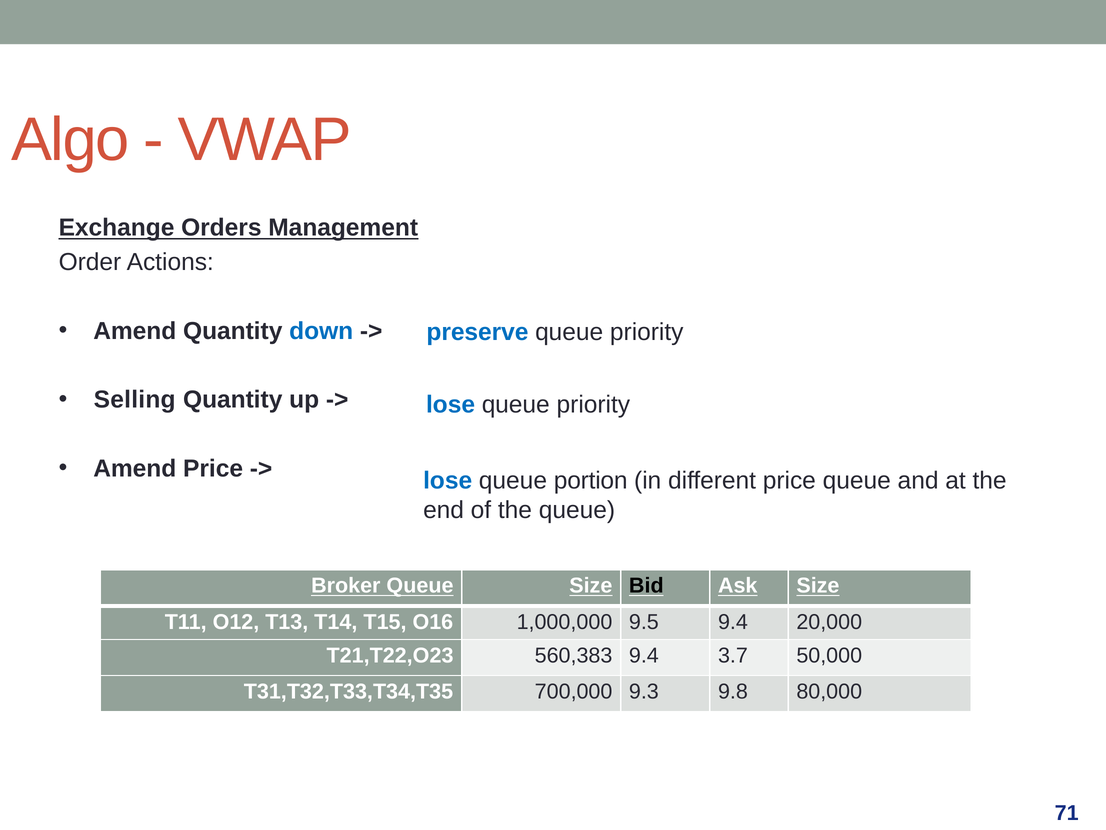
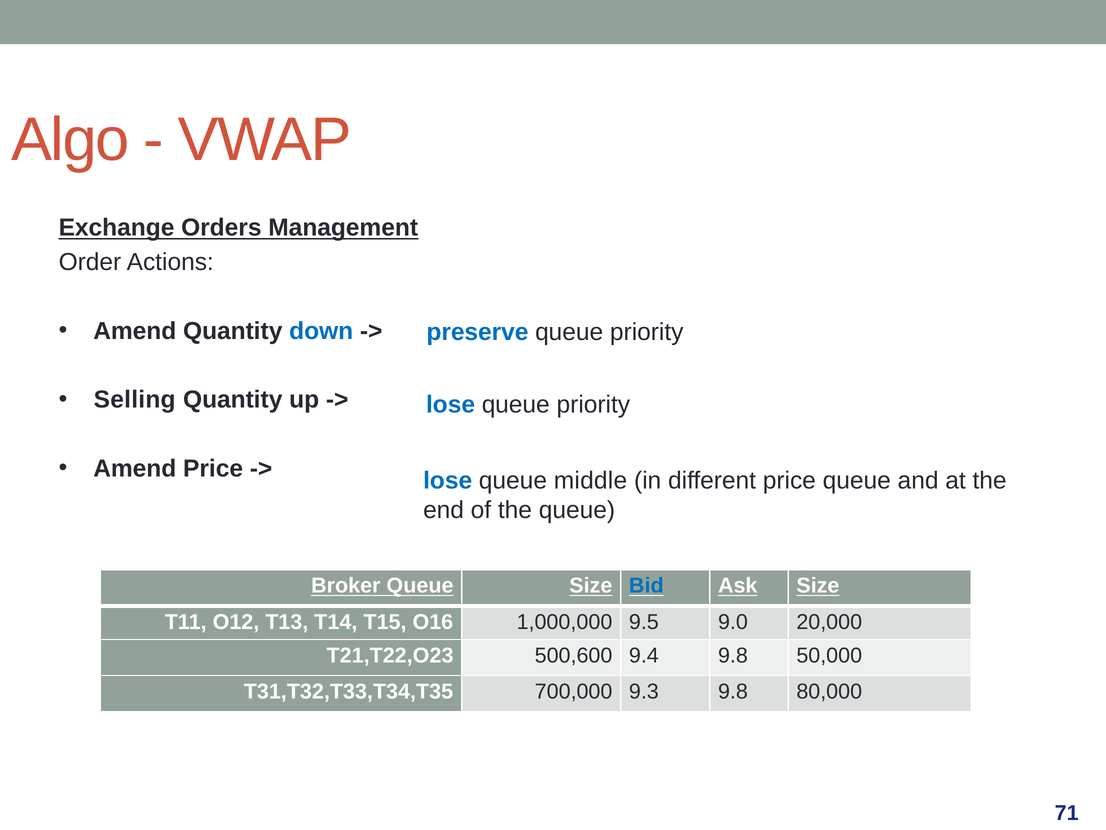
portion: portion -> middle
Bid colour: black -> blue
9.5 9.4: 9.4 -> 9.0
560,383: 560,383 -> 500,600
9.4 3.7: 3.7 -> 9.8
